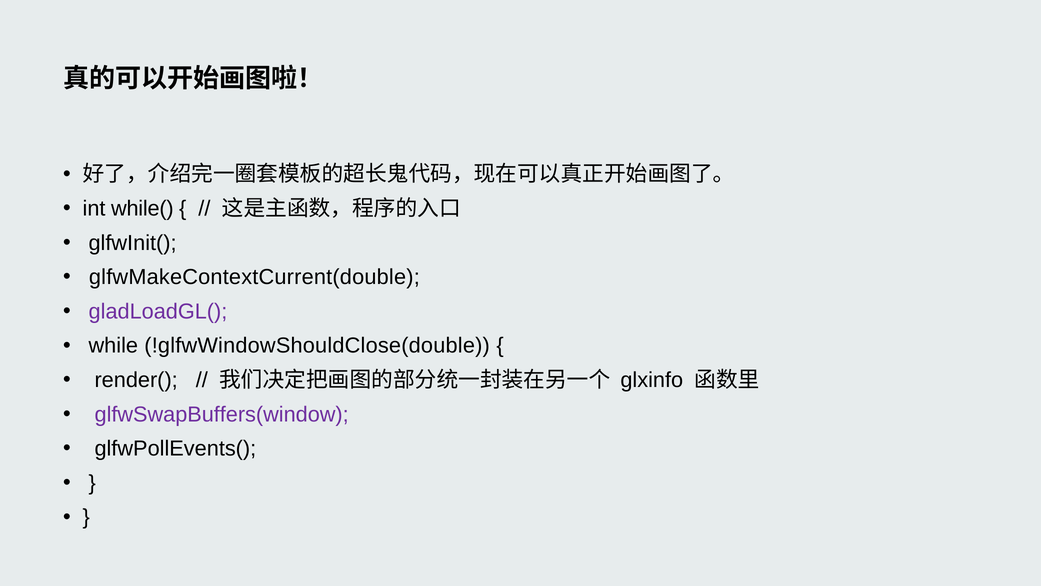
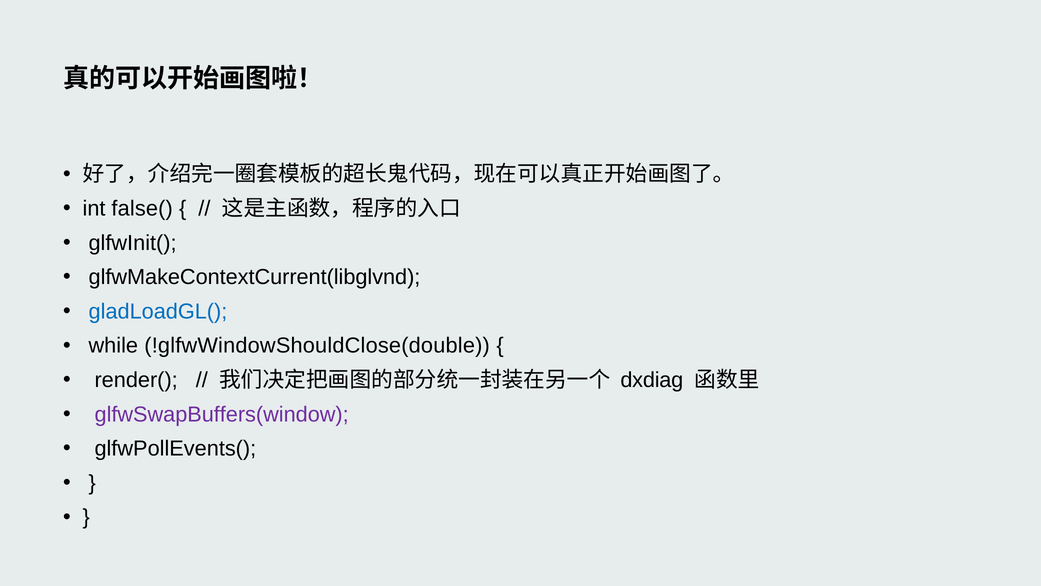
while(: while( -> false(
glfwMakeContextCurrent(double: glfwMakeContextCurrent(double -> glfwMakeContextCurrent(libglvnd
gladLoadGL( colour: purple -> blue
glxinfo: glxinfo -> dxdiag
